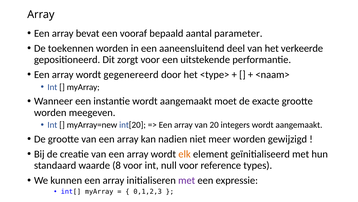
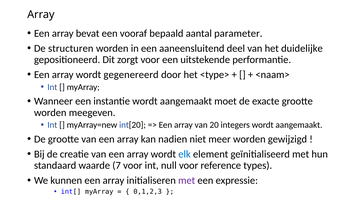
toekennen: toekennen -> structuren
verkeerde: verkeerde -> duidelijke
elk colour: orange -> blue
8: 8 -> 7
